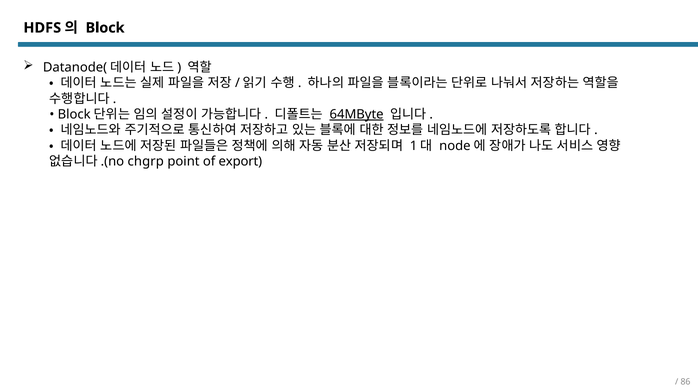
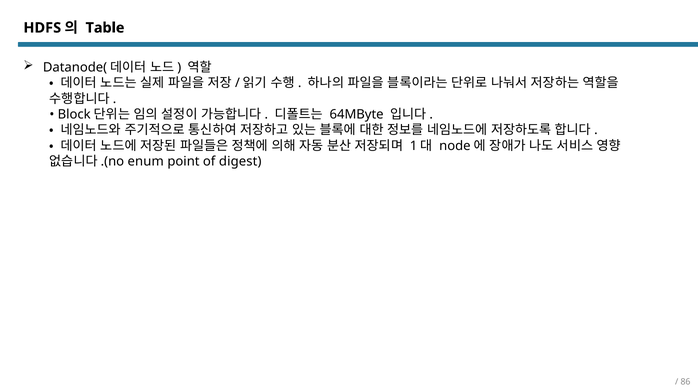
Block: Block -> Table
64MByte underline: present -> none
chgrp: chgrp -> enum
export: export -> digest
